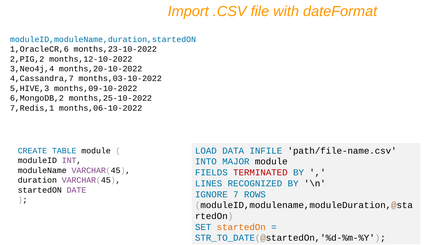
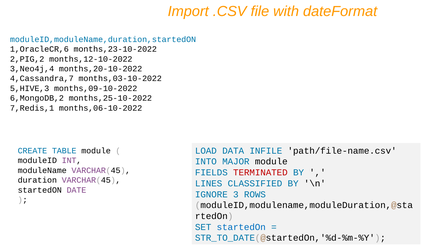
RECOGNIZED: RECOGNIZED -> CLASSIFIED
7: 7 -> 3
startedOn at (241, 227) colour: orange -> blue
